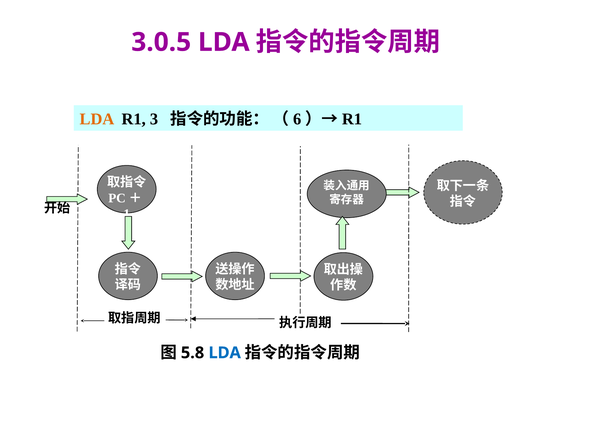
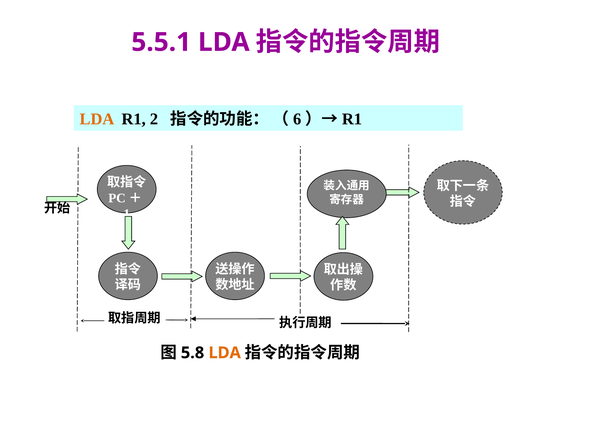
3.0.5: 3.0.5 -> 5.5.1
3: 3 -> 2
LDA at (225, 353) colour: blue -> orange
